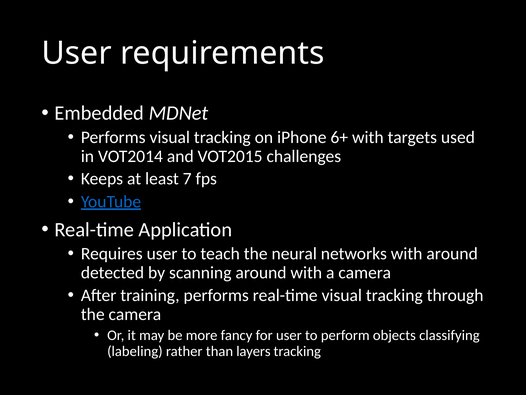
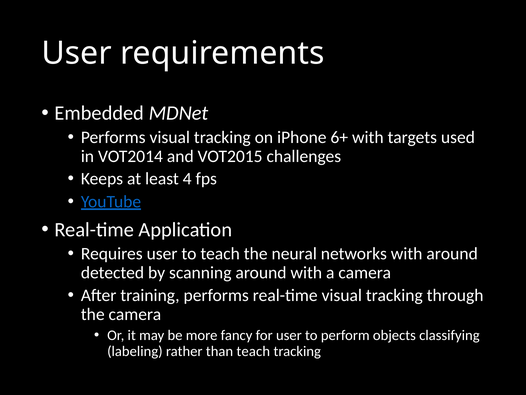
7: 7 -> 4
than layers: layers -> teach
